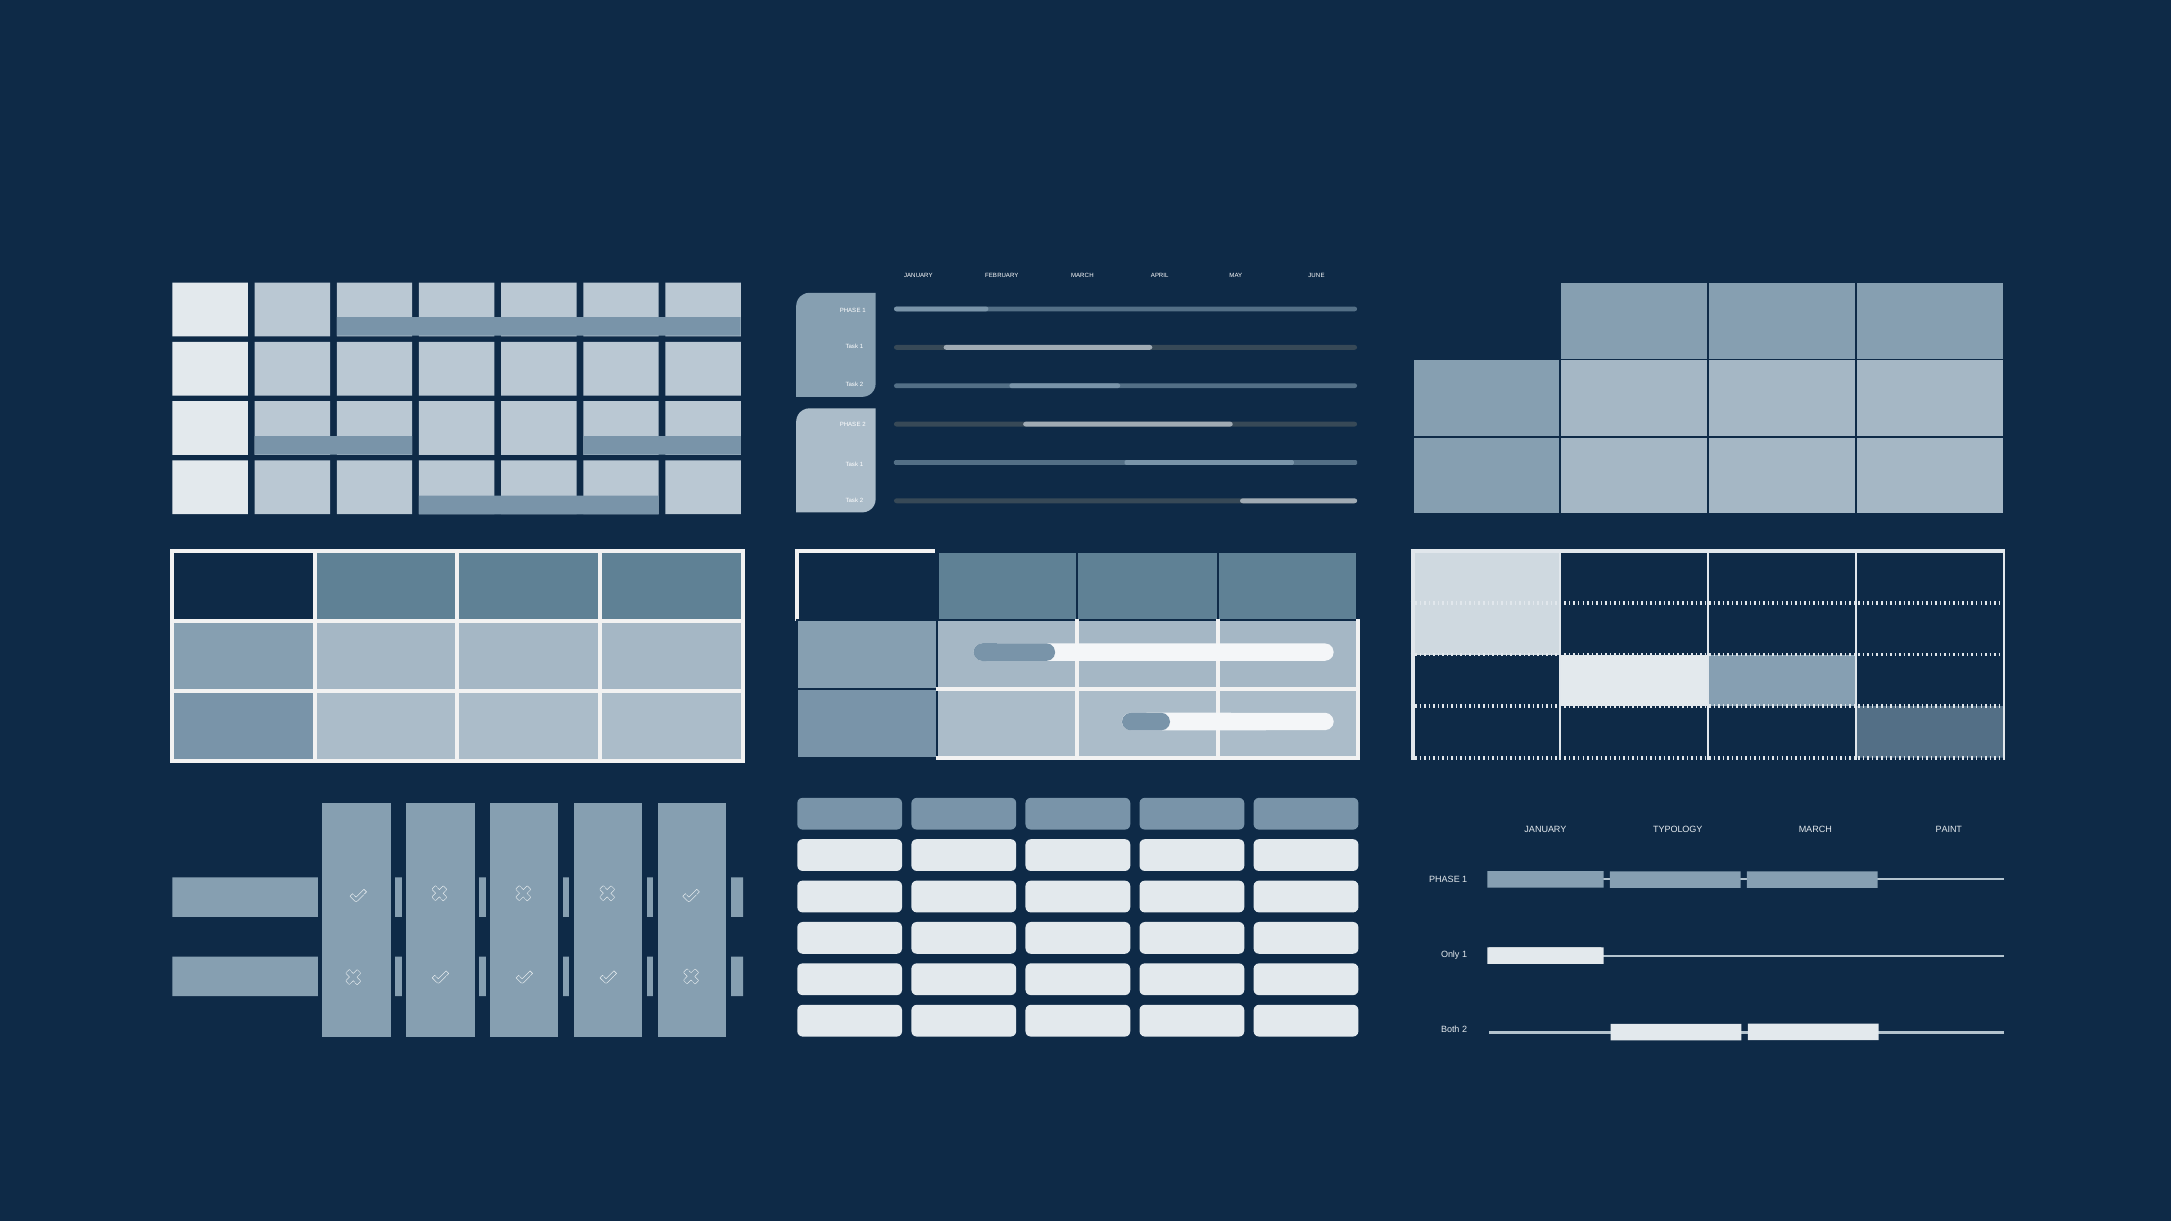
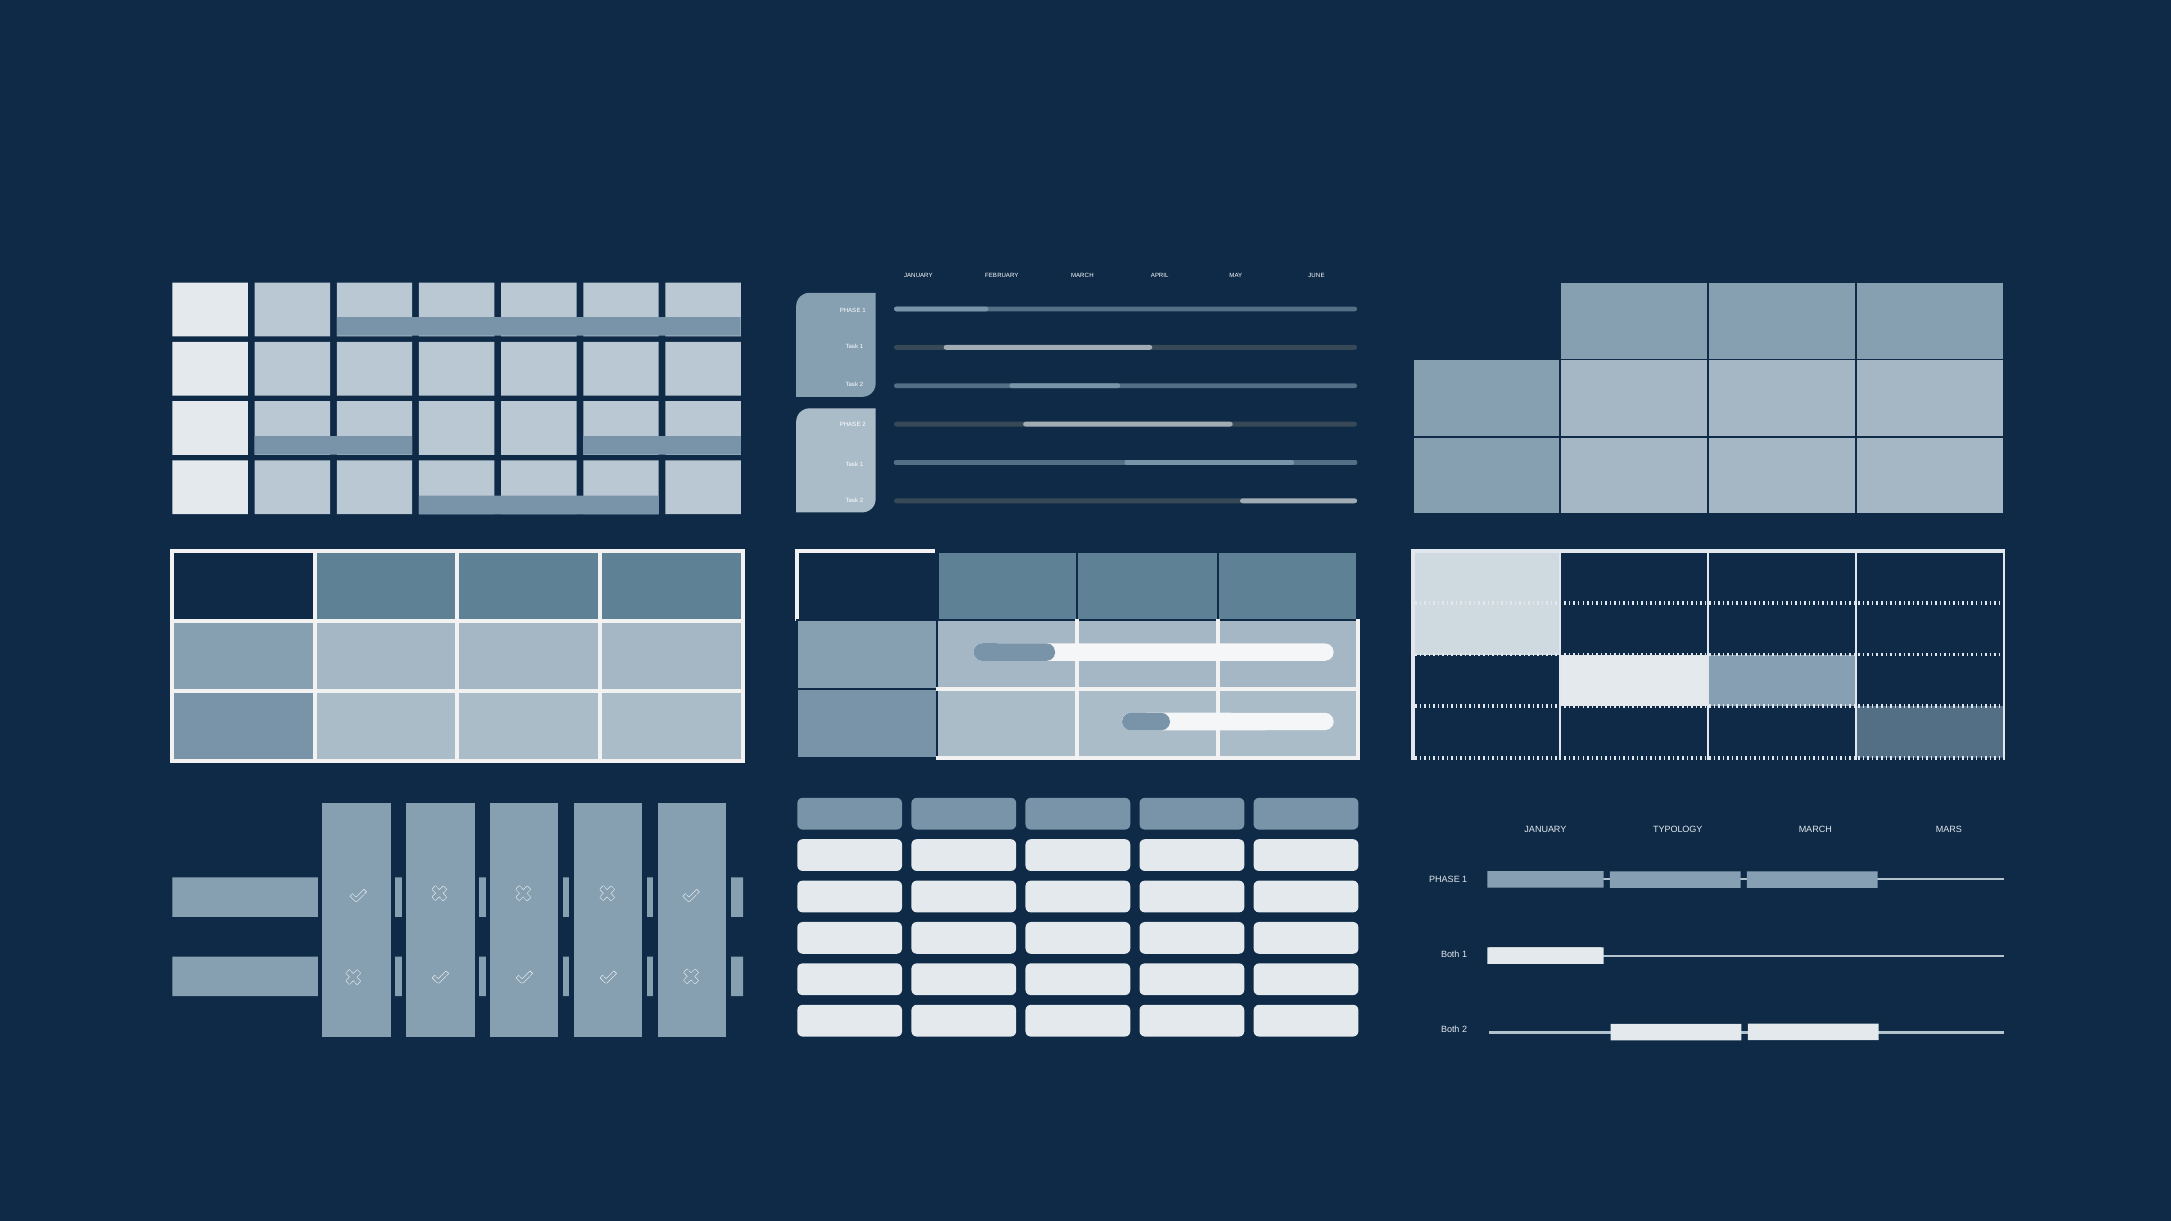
PAINT: PAINT -> MARS
Only at (1450, 955): Only -> Both
